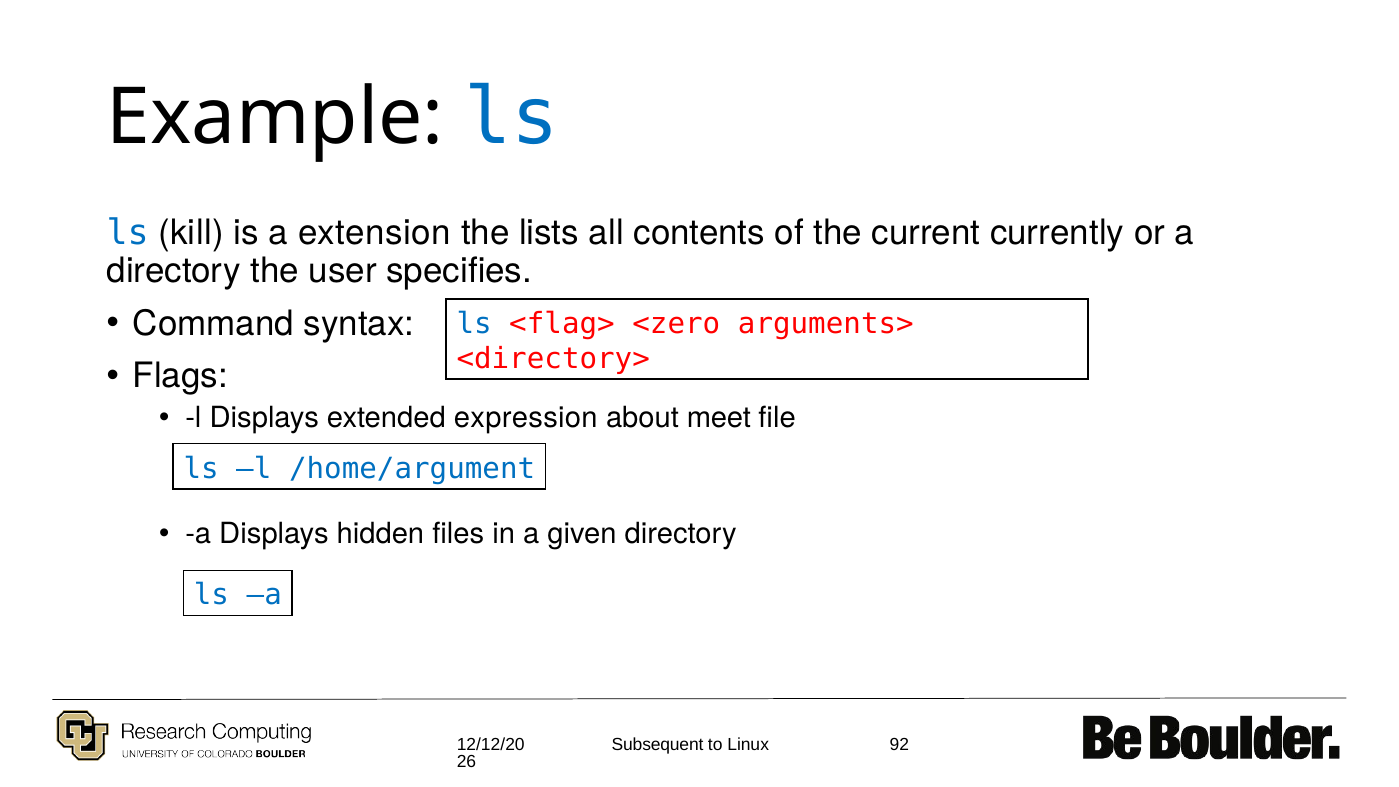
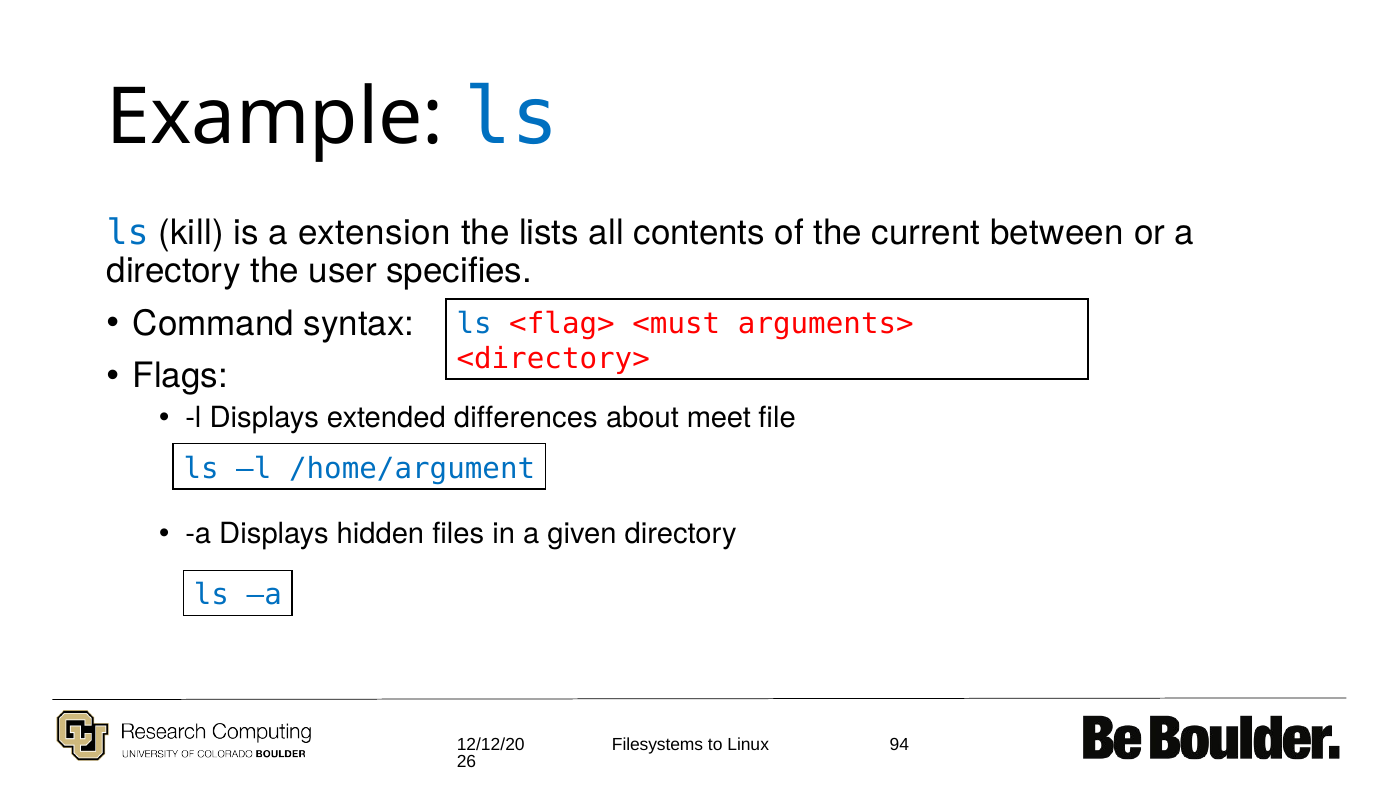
currently: currently -> between
<zero: <zero -> <must
expression: expression -> differences
Subsequent: Subsequent -> Filesystems
92: 92 -> 94
